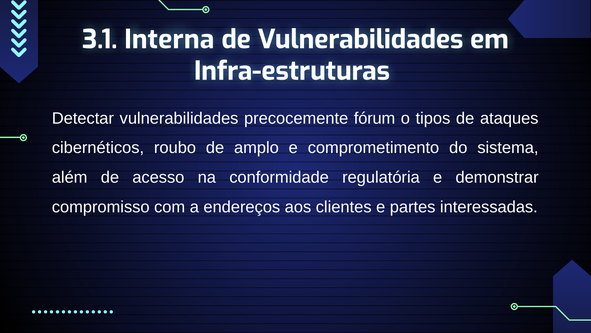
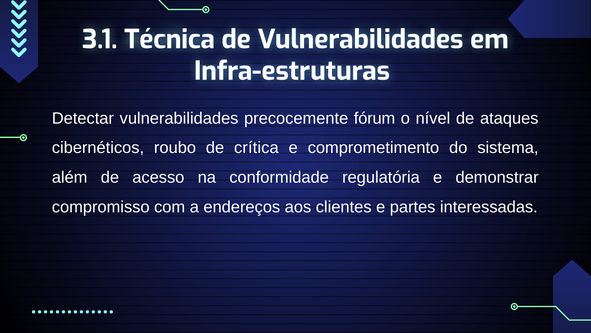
Interna: Interna -> Técnica
tipos: tipos -> nível
amplo: amplo -> crítica
